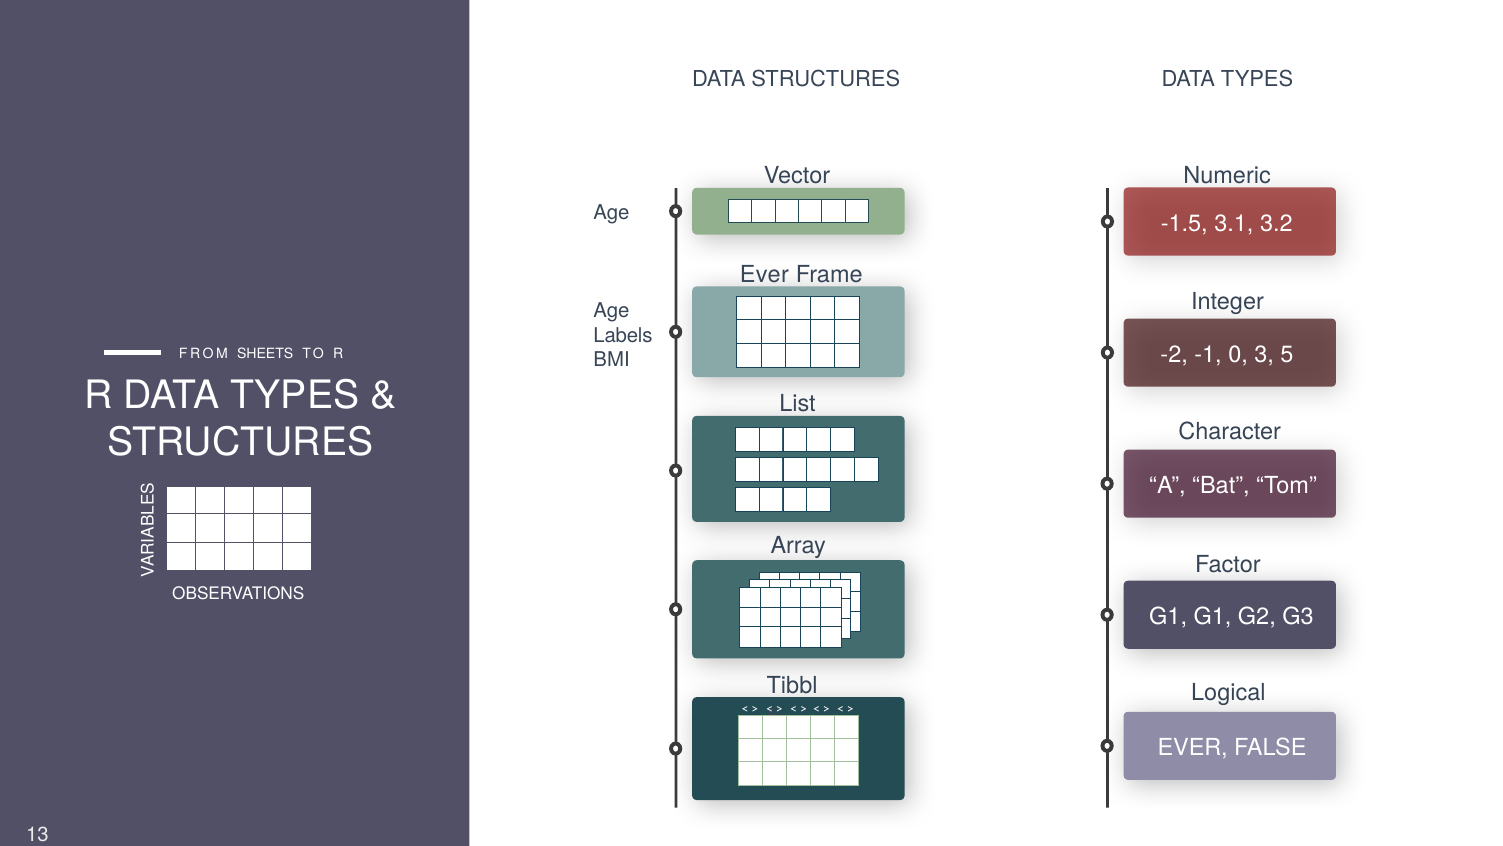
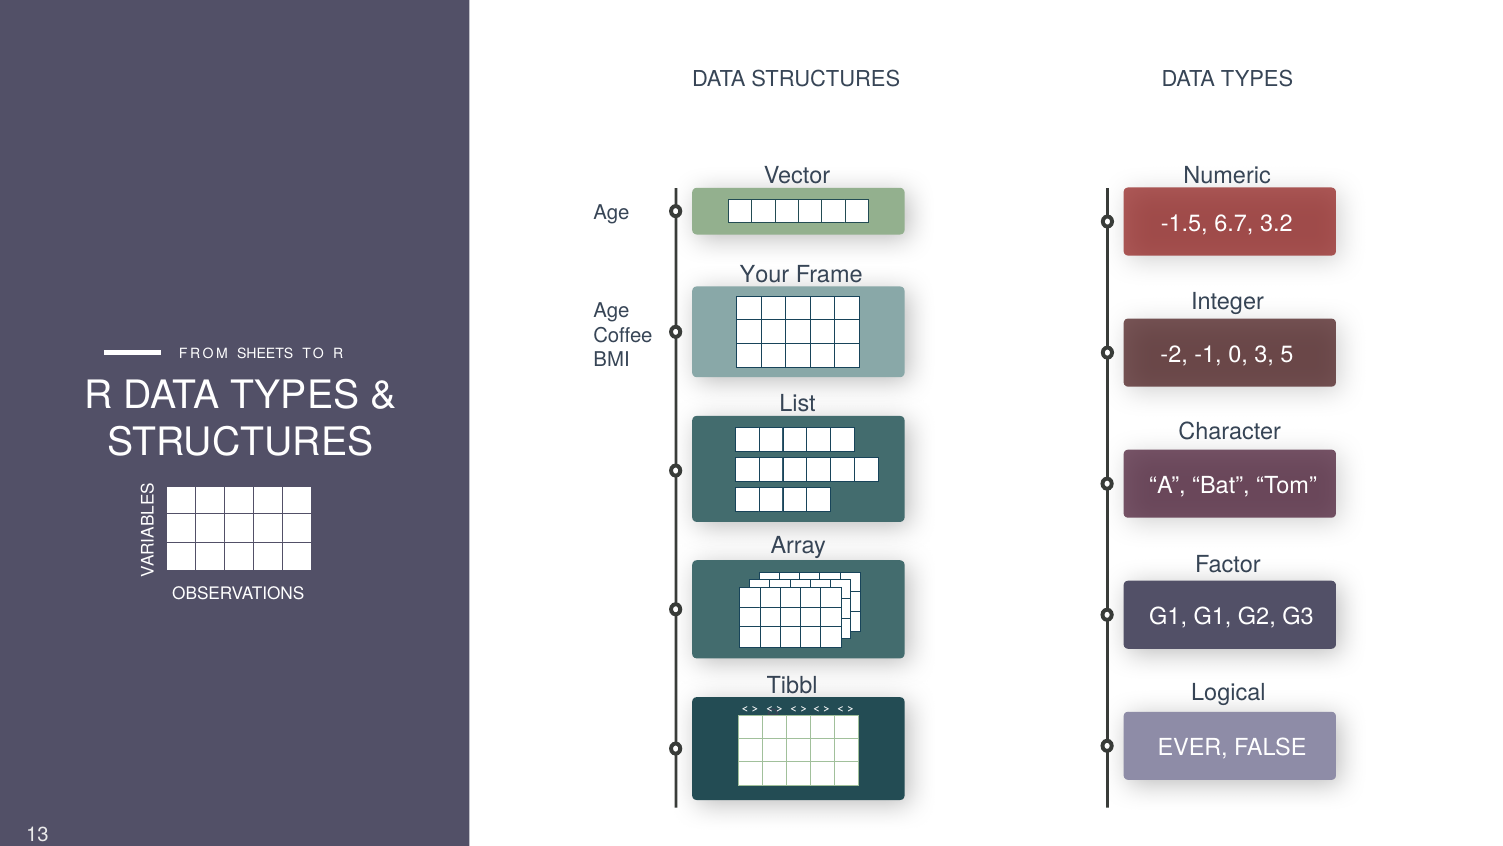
3.1: 3.1 -> 6.7
Ever at (764, 275): Ever -> Your
Labels: Labels -> Coffee
